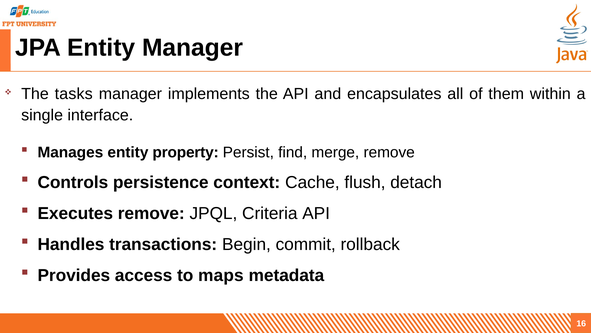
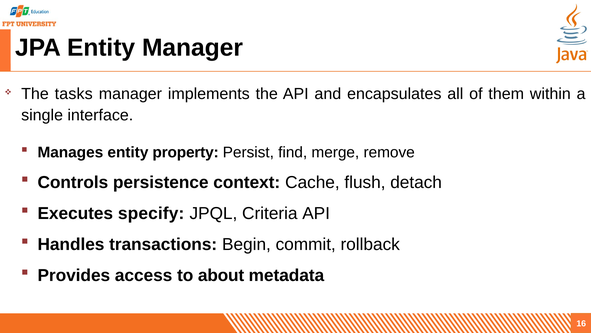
Executes remove: remove -> specify
maps: maps -> about
